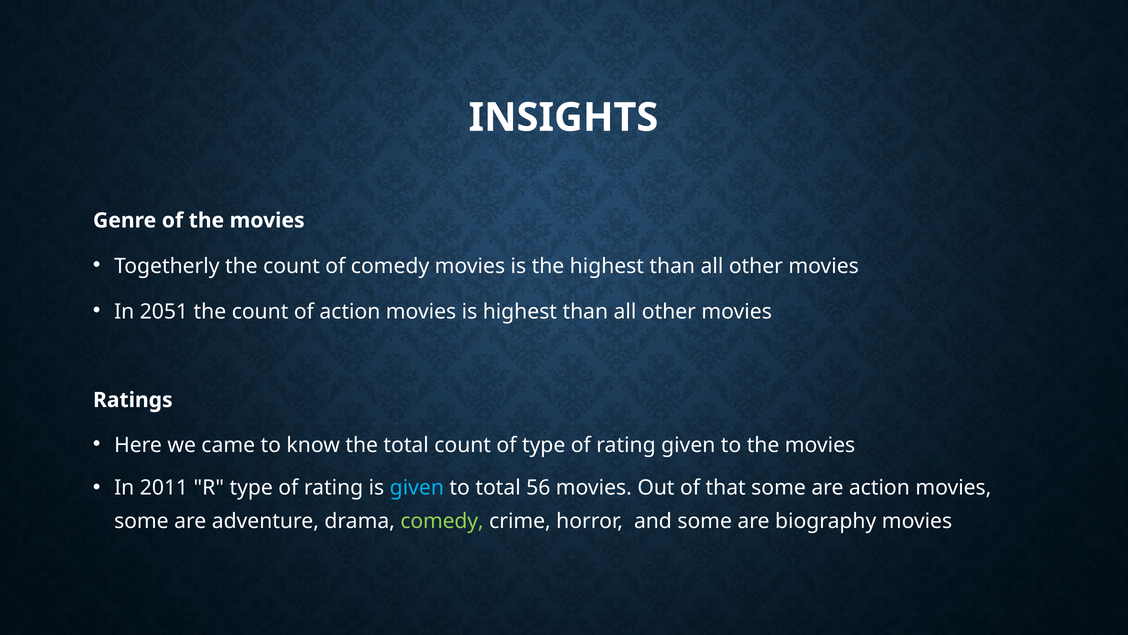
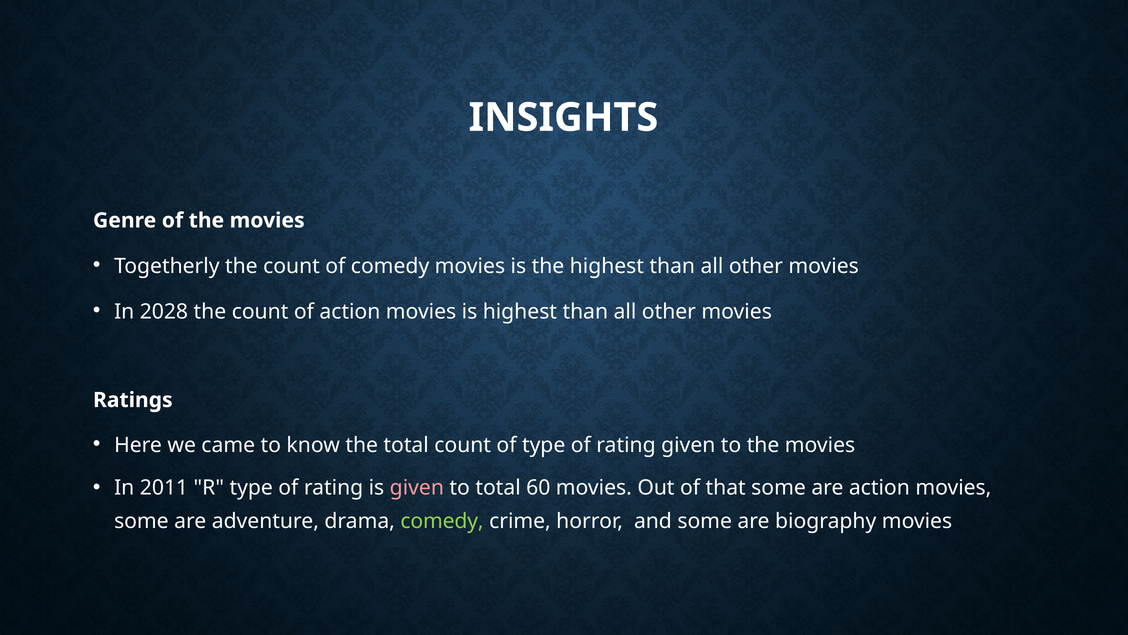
2051: 2051 -> 2028
given at (417, 488) colour: light blue -> pink
56: 56 -> 60
